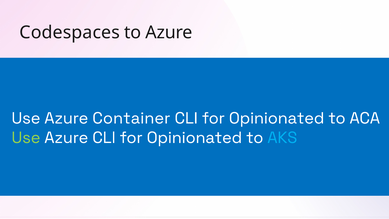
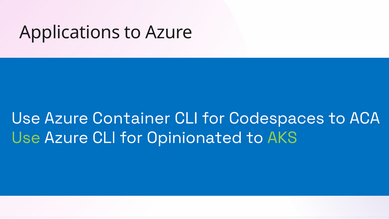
Codespaces: Codespaces -> Applications
Opinionated at (277, 118): Opinionated -> Codespaces
AKS colour: light blue -> light green
